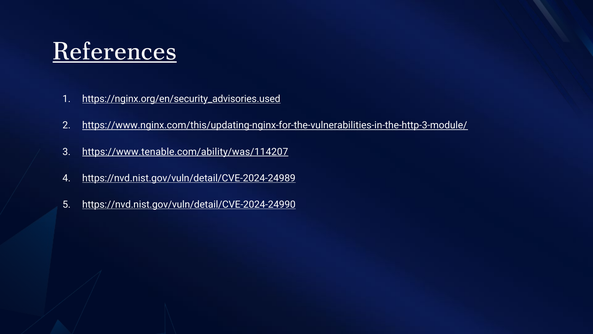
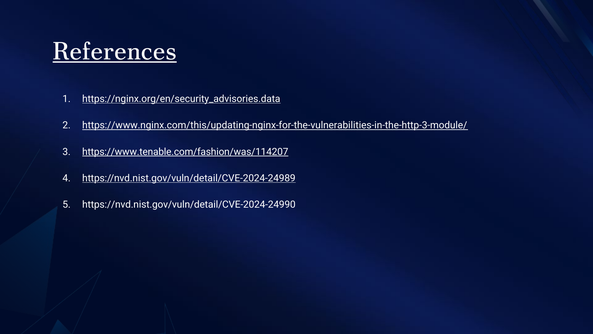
https://nginx.org/en/security_advisories.used: https://nginx.org/en/security_advisories.used -> https://nginx.org/en/security_advisories.data
https://www.tenable.com/ability/was/114207: https://www.tenable.com/ability/was/114207 -> https://www.tenable.com/fashion/was/114207
https://nvd.nist.gov/vuln/detail/CVE-2024-24990 underline: present -> none
